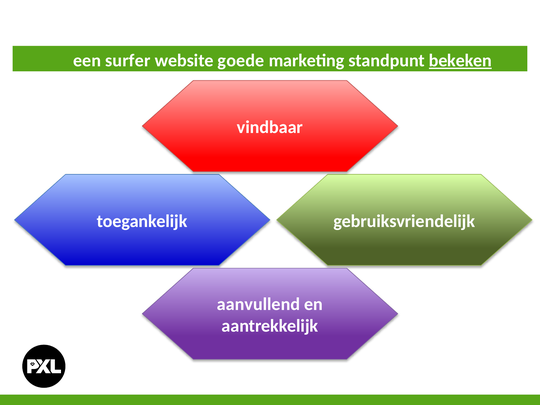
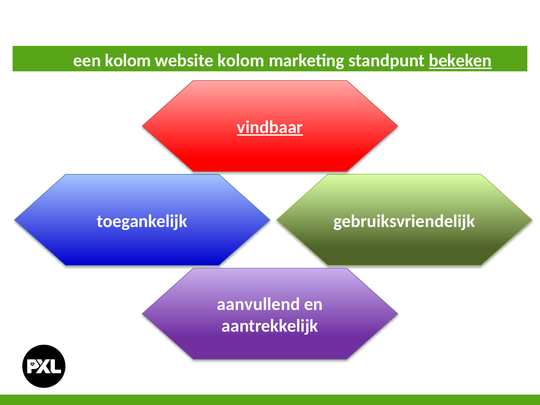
een surfer: surfer -> kolom
website goede: goede -> kolom
vindbaar underline: none -> present
